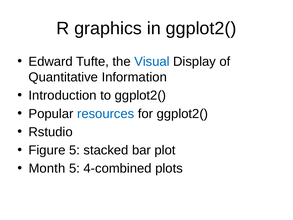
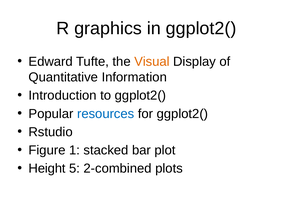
Visual colour: blue -> orange
Figure 5: 5 -> 1
Month: Month -> Height
4-combined: 4-combined -> 2-combined
